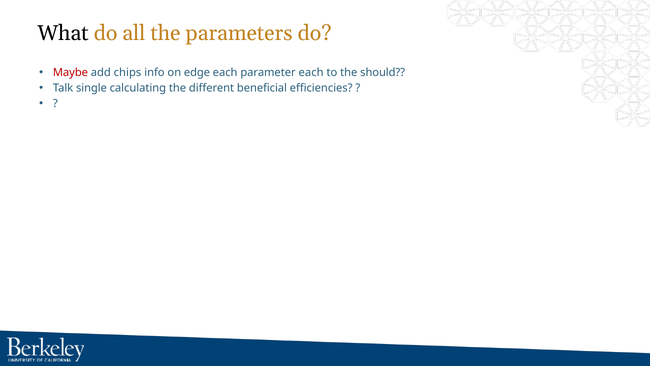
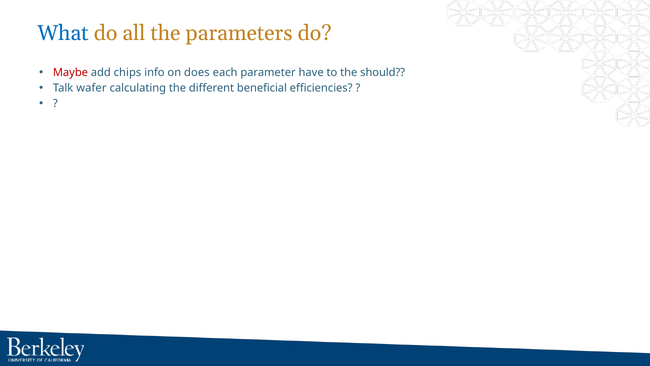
What colour: black -> blue
edge: edge -> does
parameter each: each -> have
single: single -> wafer
